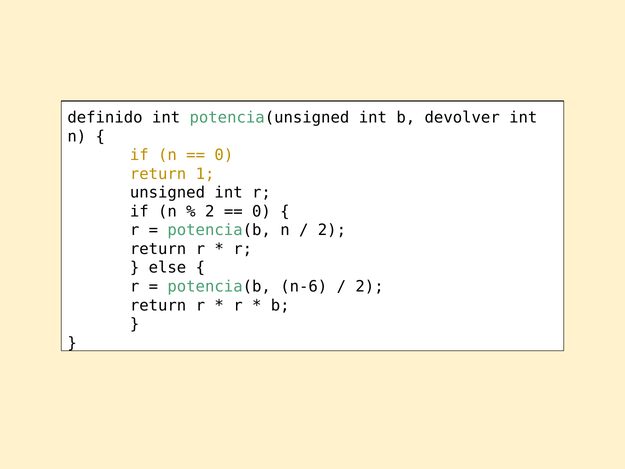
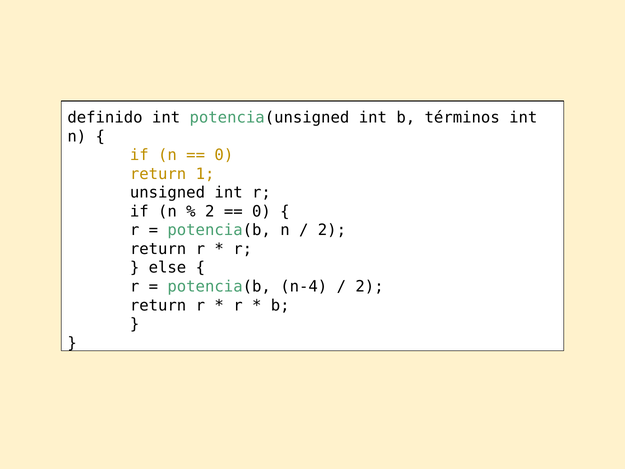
devolver: devolver -> términos
n-6: n-6 -> n-4
